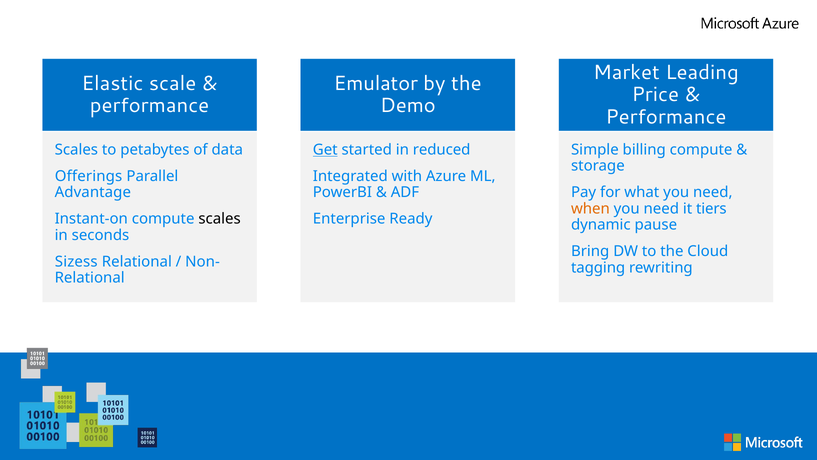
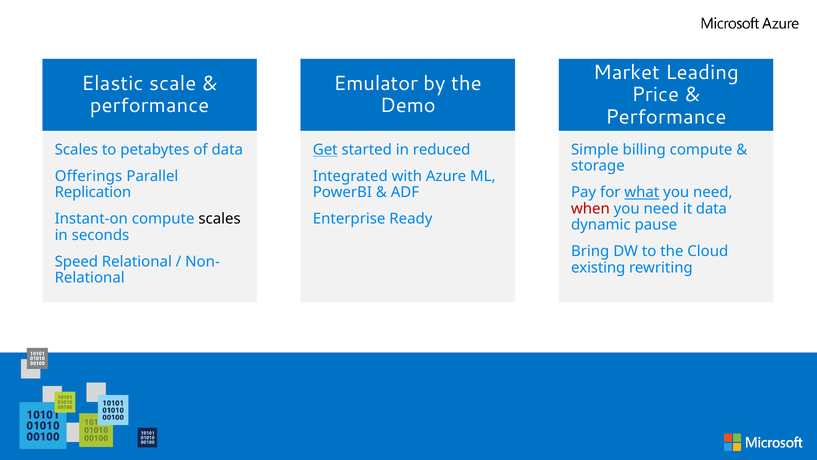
Advantage: Advantage -> Replication
what underline: none -> present
when colour: orange -> red
it tiers: tiers -> data
Sizess: Sizess -> Speed
tagging: tagging -> existing
